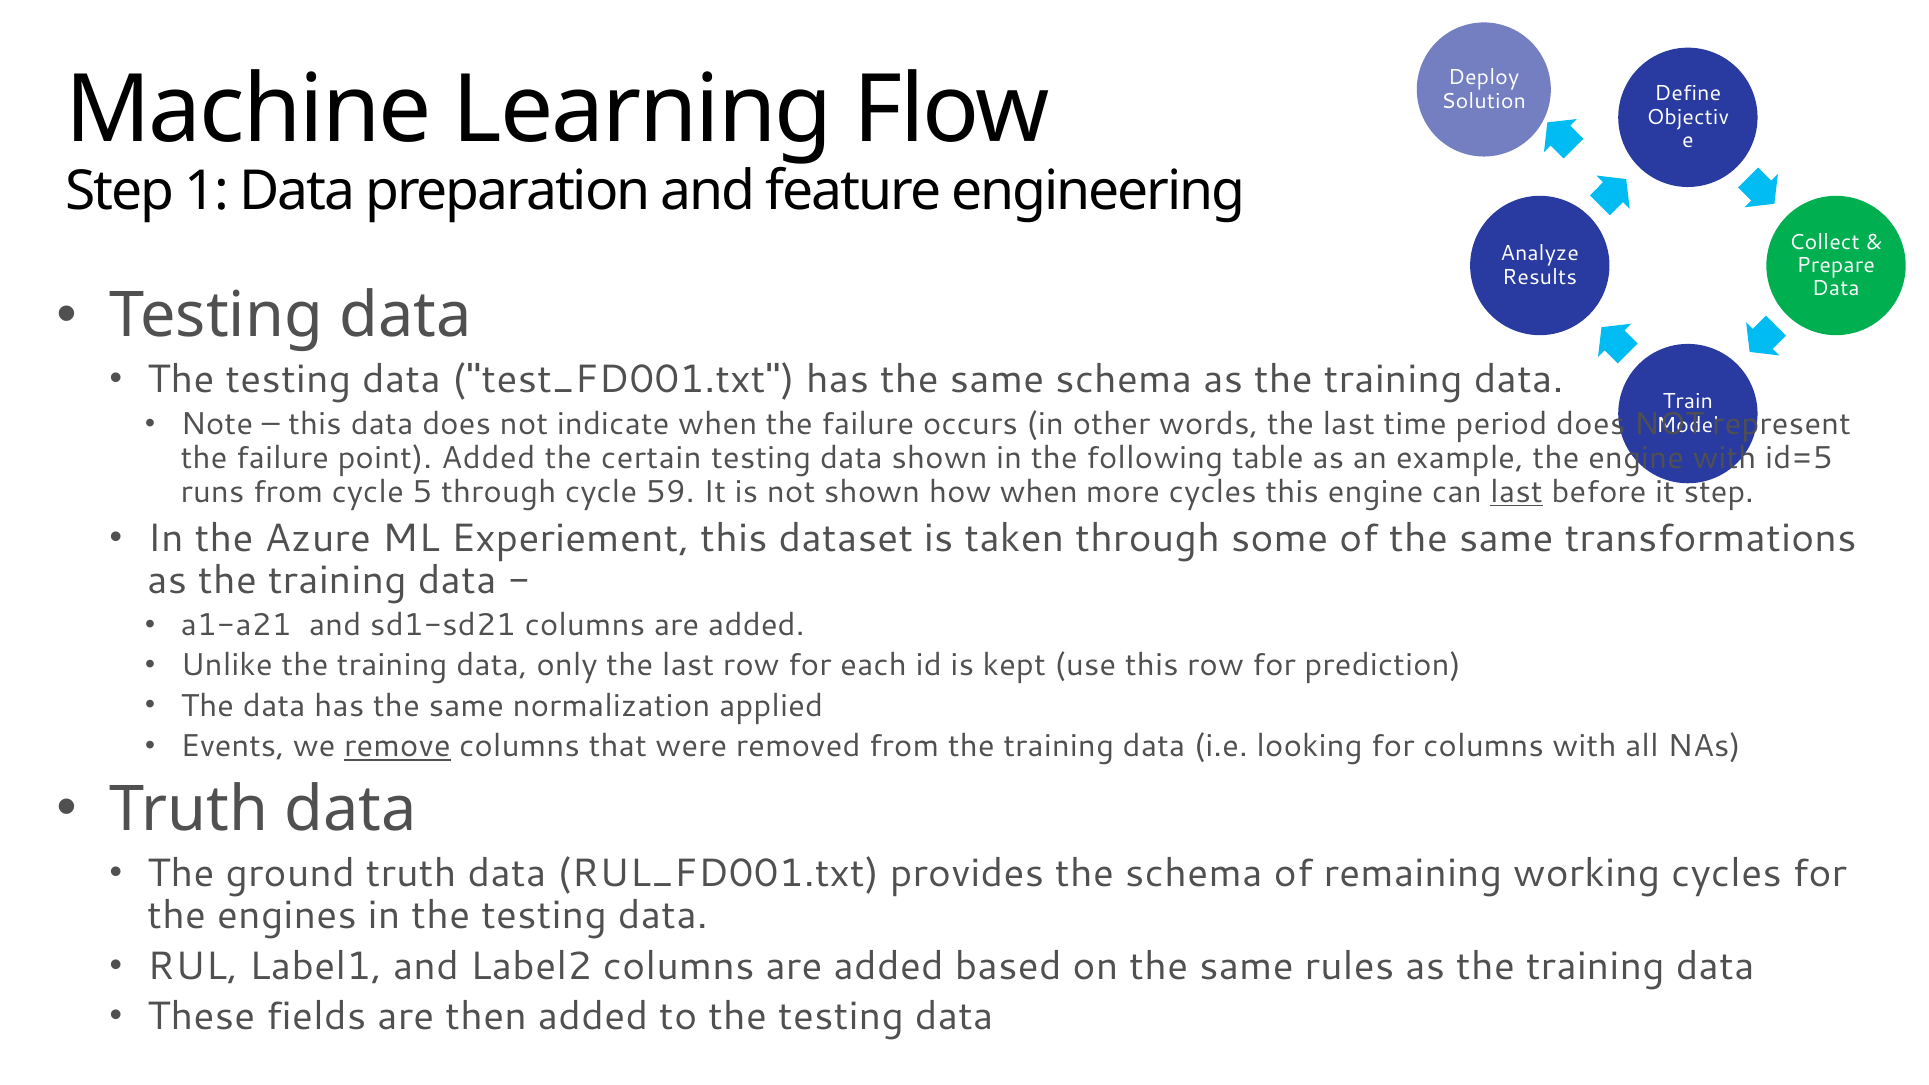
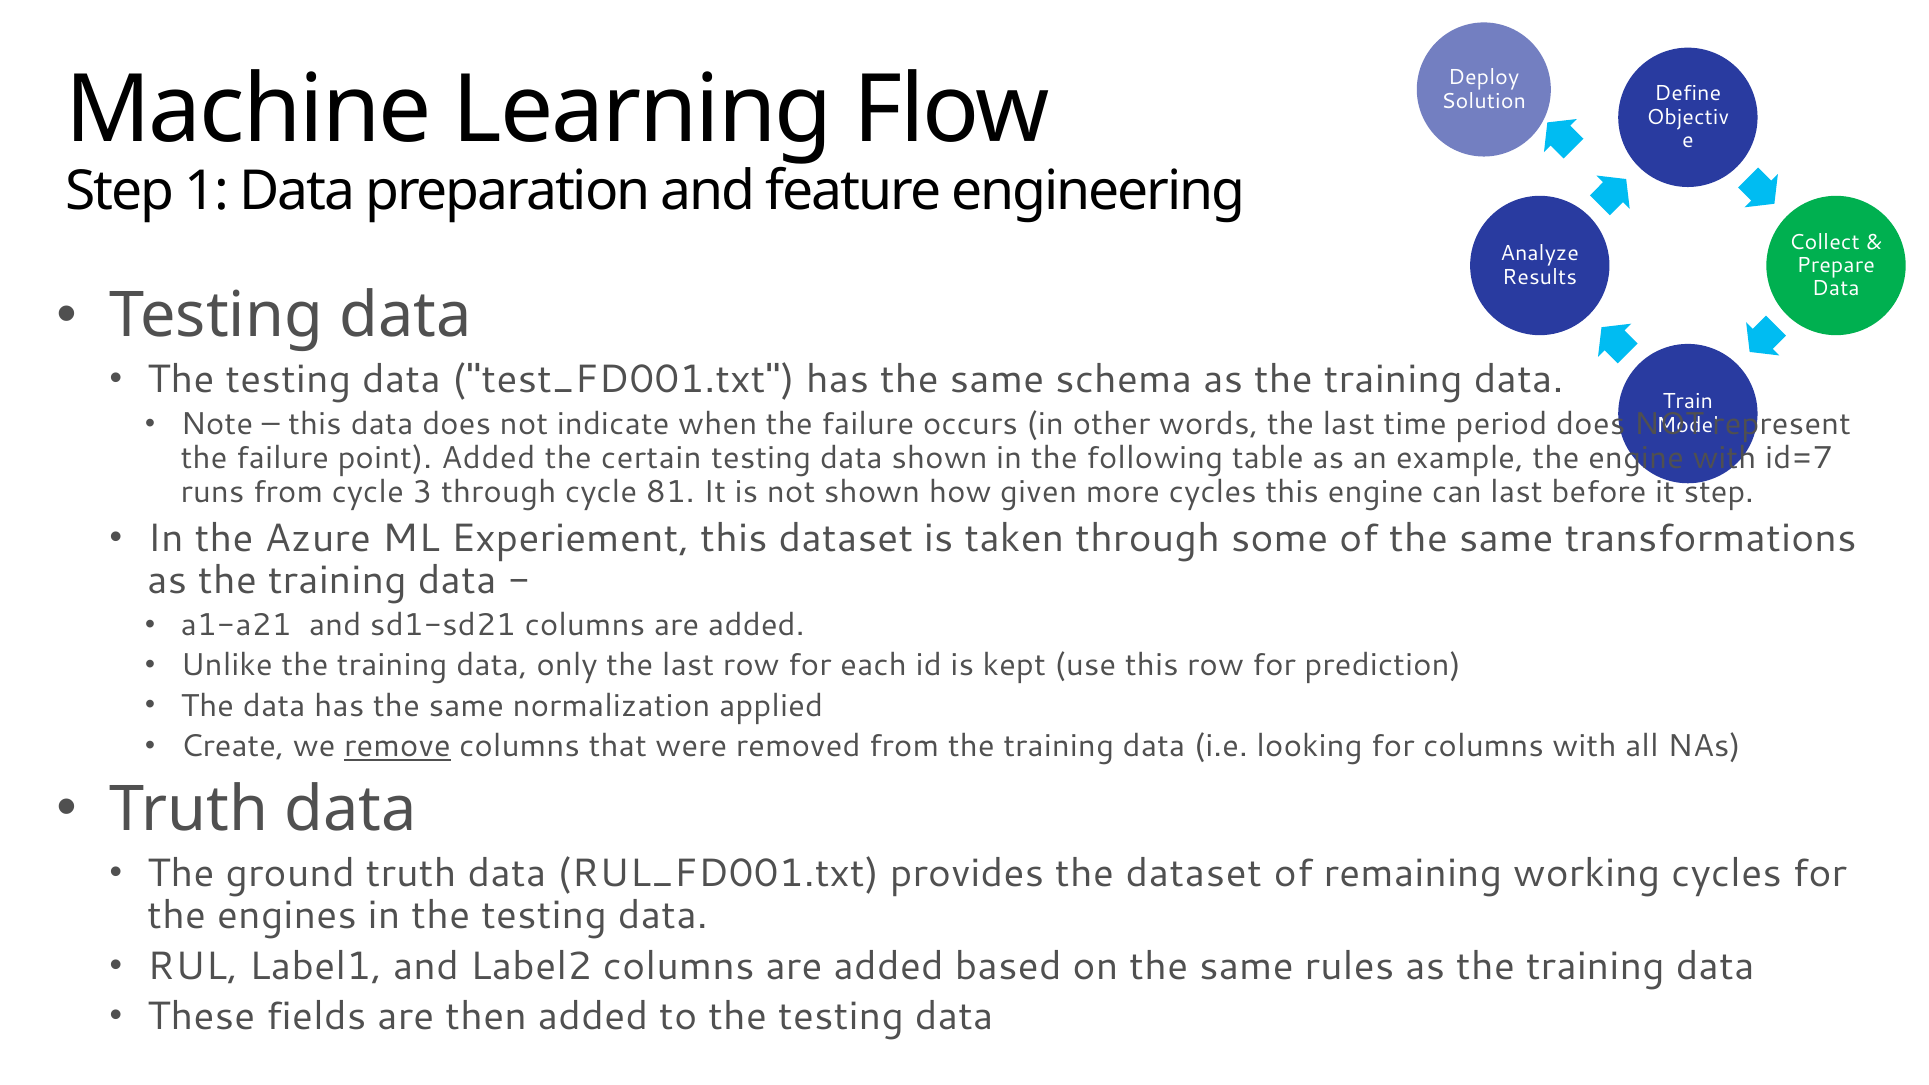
id=5: id=5 -> id=7
5: 5 -> 3
59: 59 -> 81
how when: when -> given
last at (1516, 492) underline: present -> none
Events: Events -> Create
the schema: schema -> dataset
